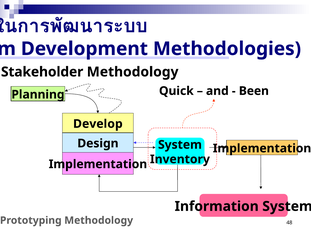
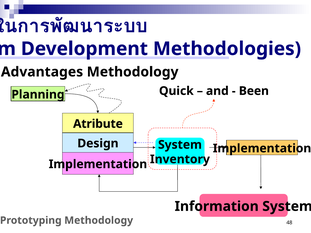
Stakeholder: Stakeholder -> Advantages
Develop: Develop -> Atribute
